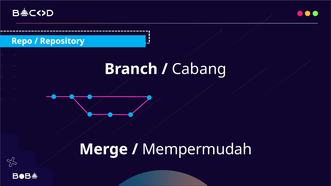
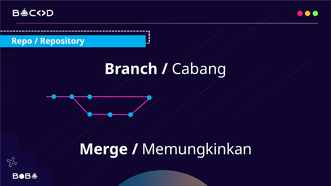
Mempermudah: Mempermudah -> Memungkinkan
